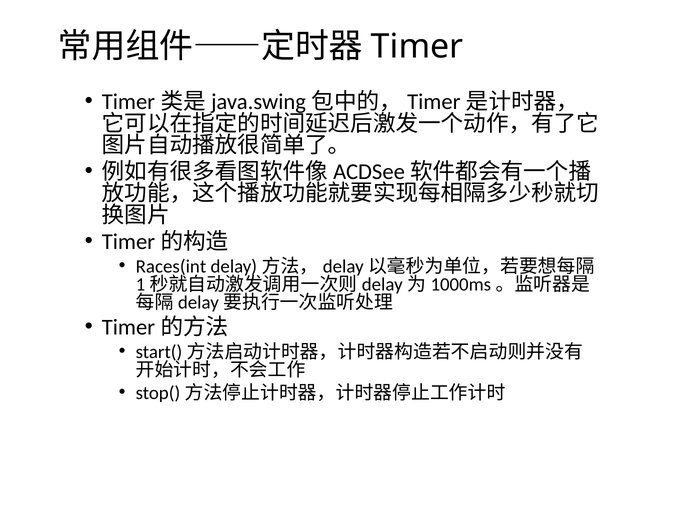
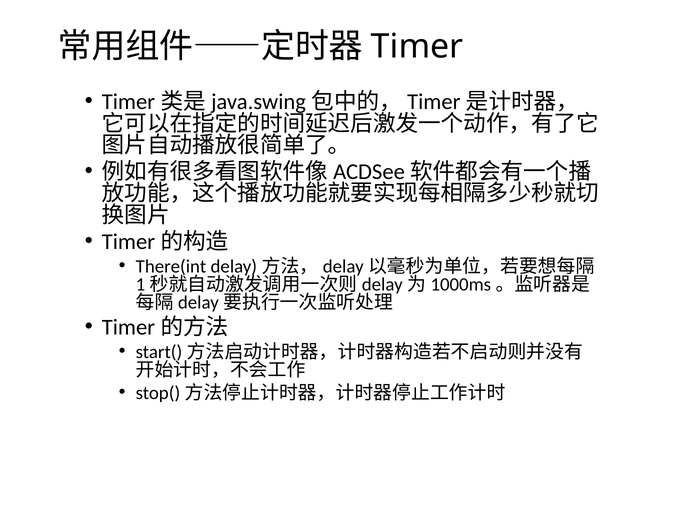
Races(int: Races(int -> There(int
